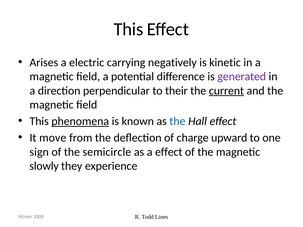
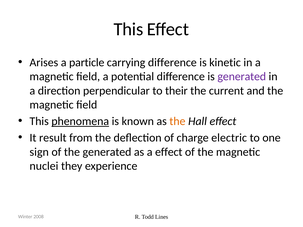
electric: electric -> particle
carrying negatively: negatively -> difference
current underline: present -> none
the at (177, 121) colour: blue -> orange
move: move -> result
upward: upward -> electric
the semicircle: semicircle -> generated
slowly: slowly -> nuclei
